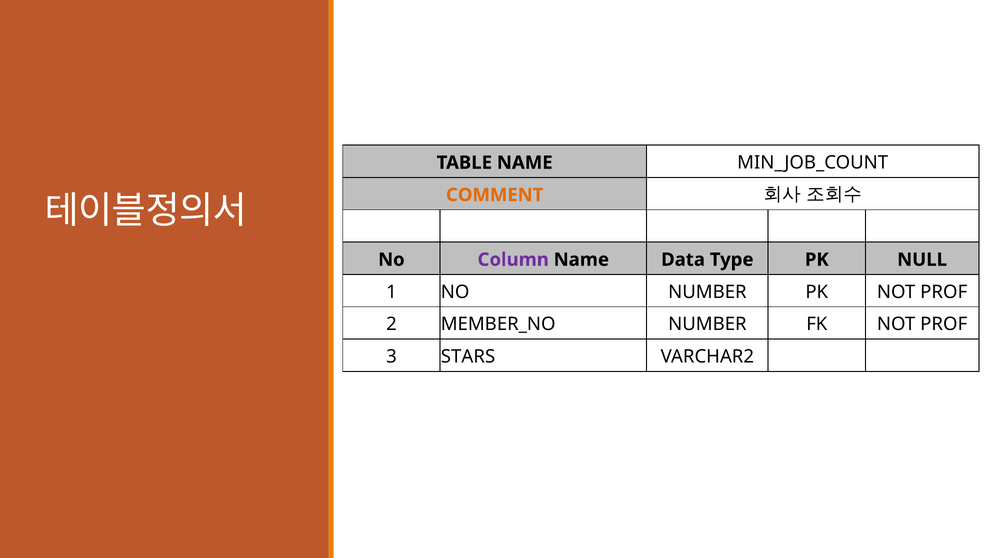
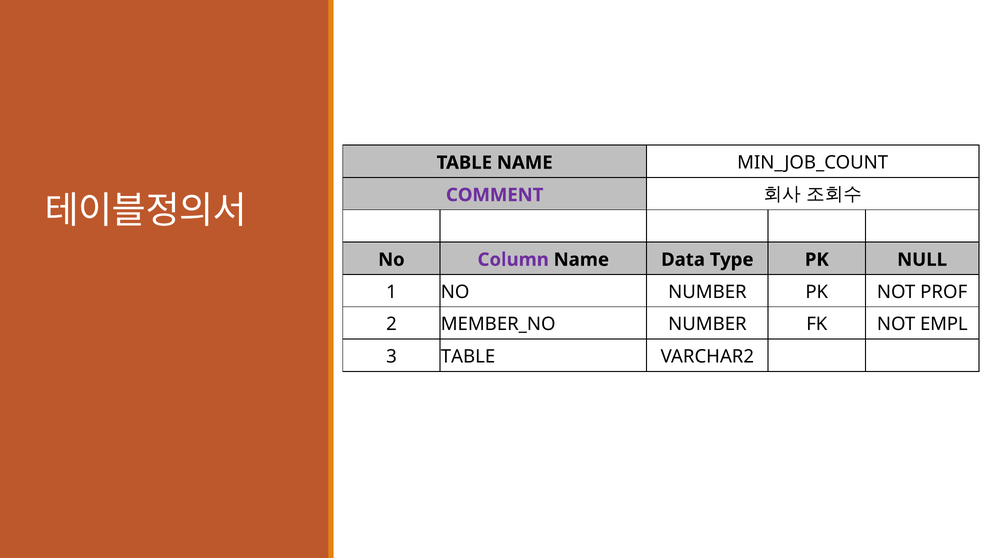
COMMENT colour: orange -> purple
FK NOT PROF: PROF -> EMPL
3 STARS: STARS -> TABLE
